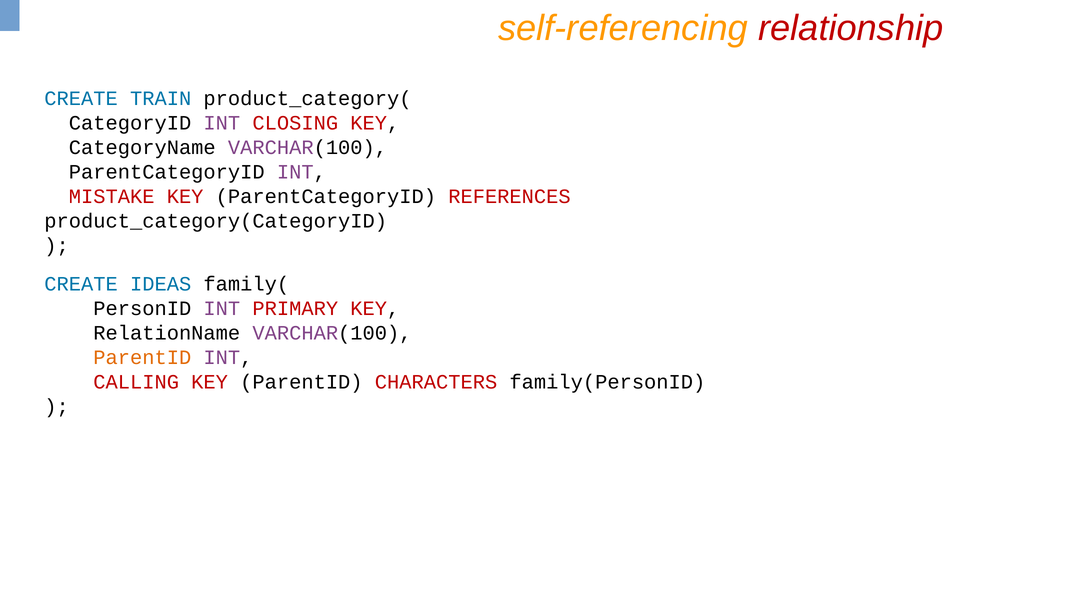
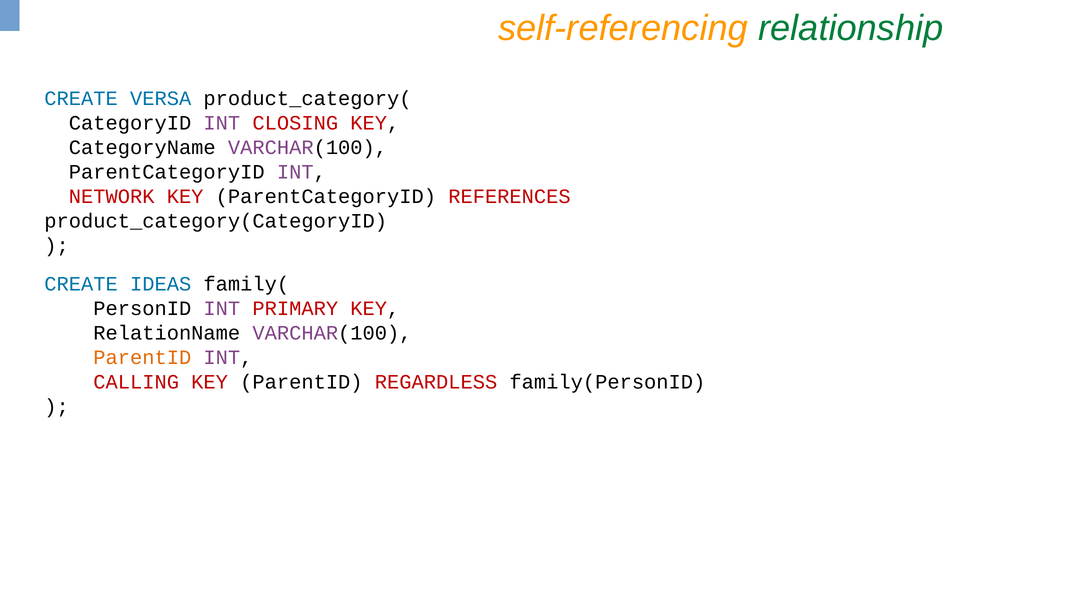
relationship colour: red -> green
TRAIN: TRAIN -> VERSA
MISTAKE: MISTAKE -> NETWORK
CHARACTERS: CHARACTERS -> REGARDLESS
